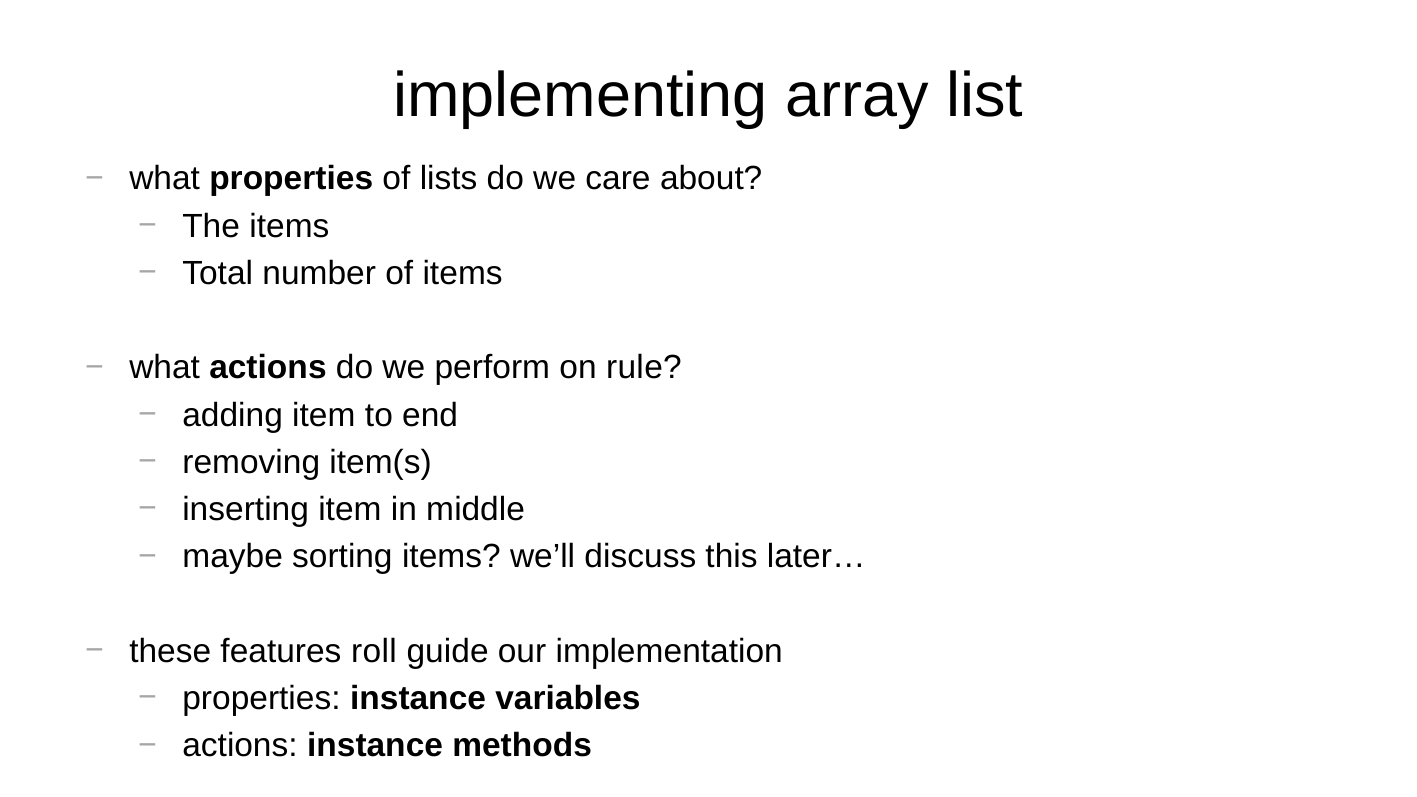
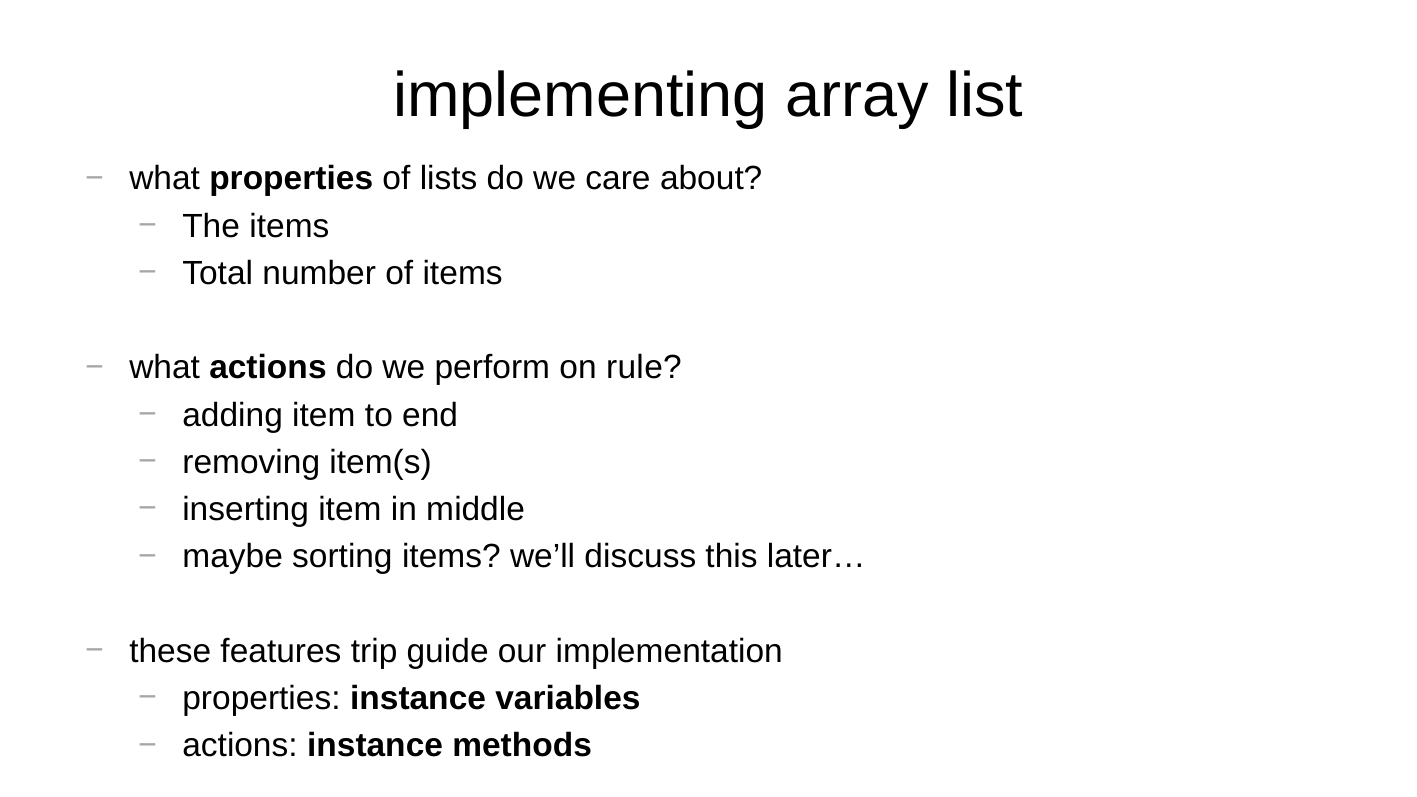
roll: roll -> trip
